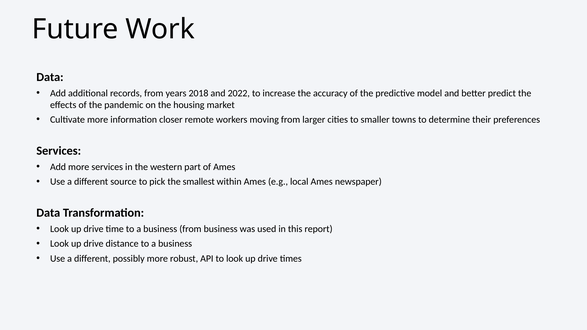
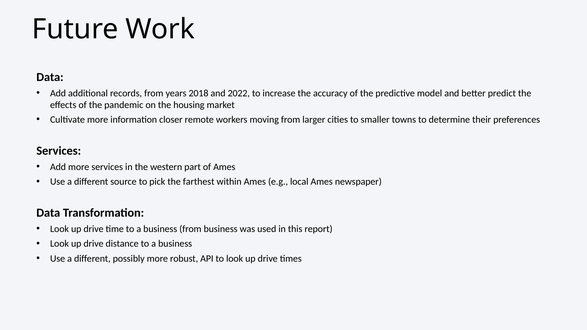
smallest: smallest -> farthest
